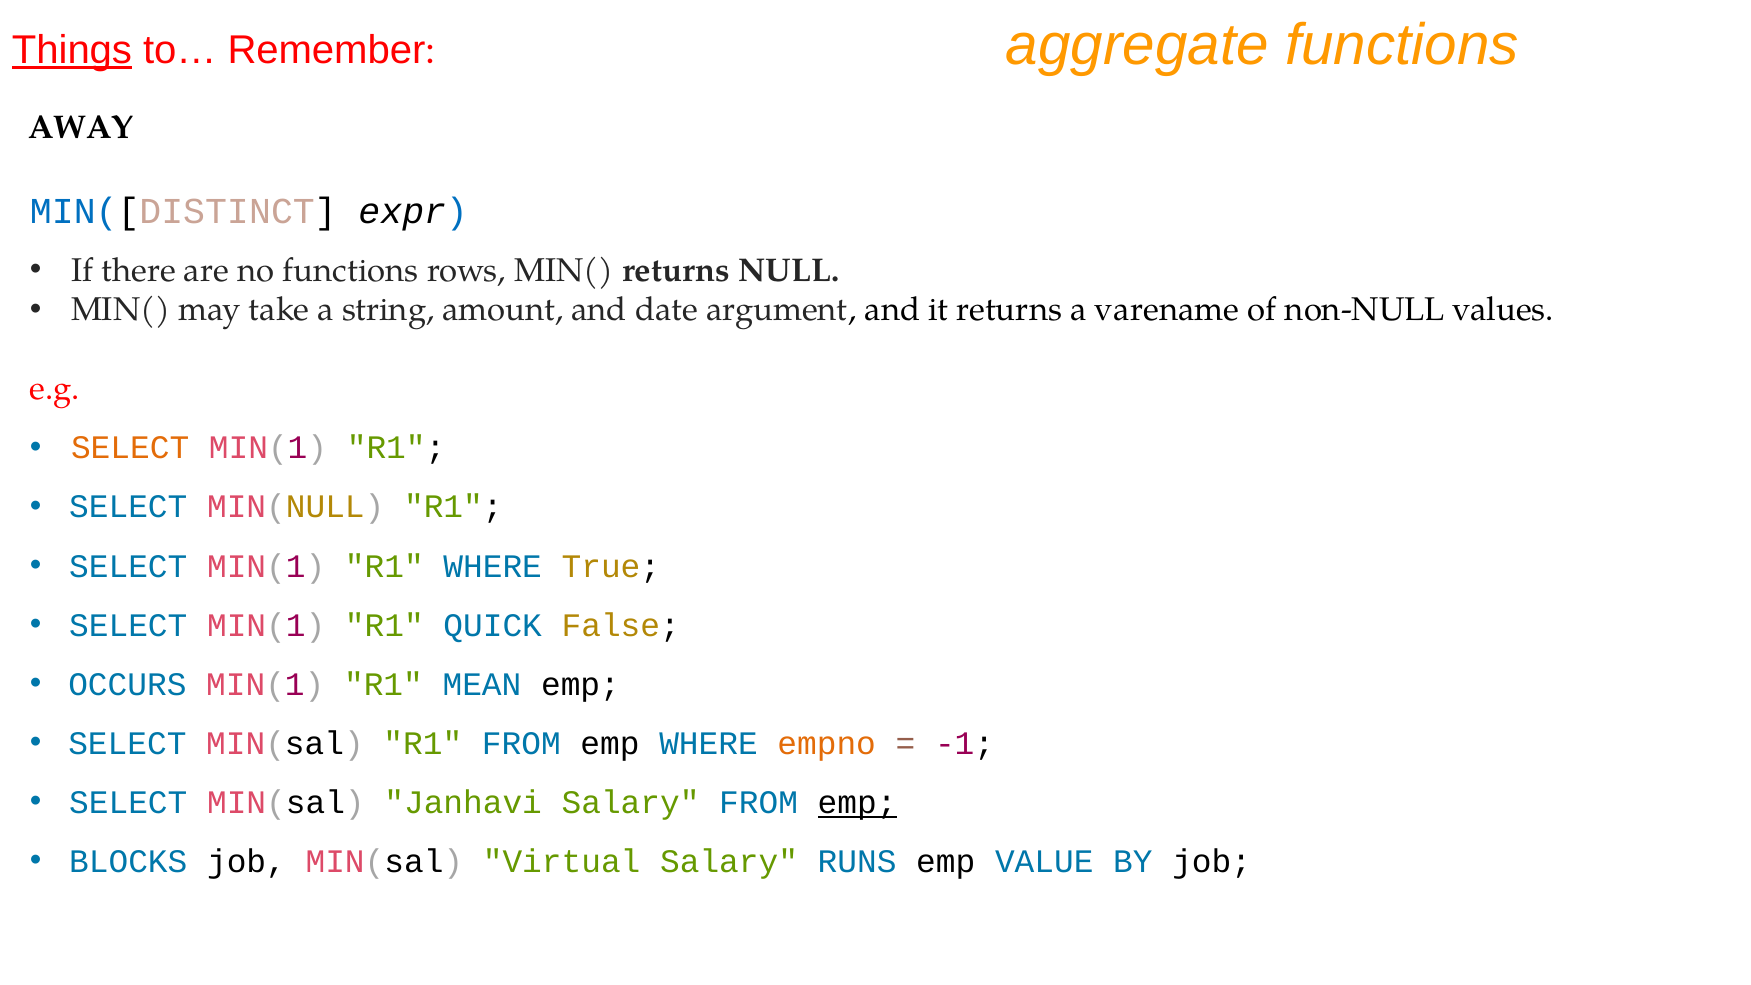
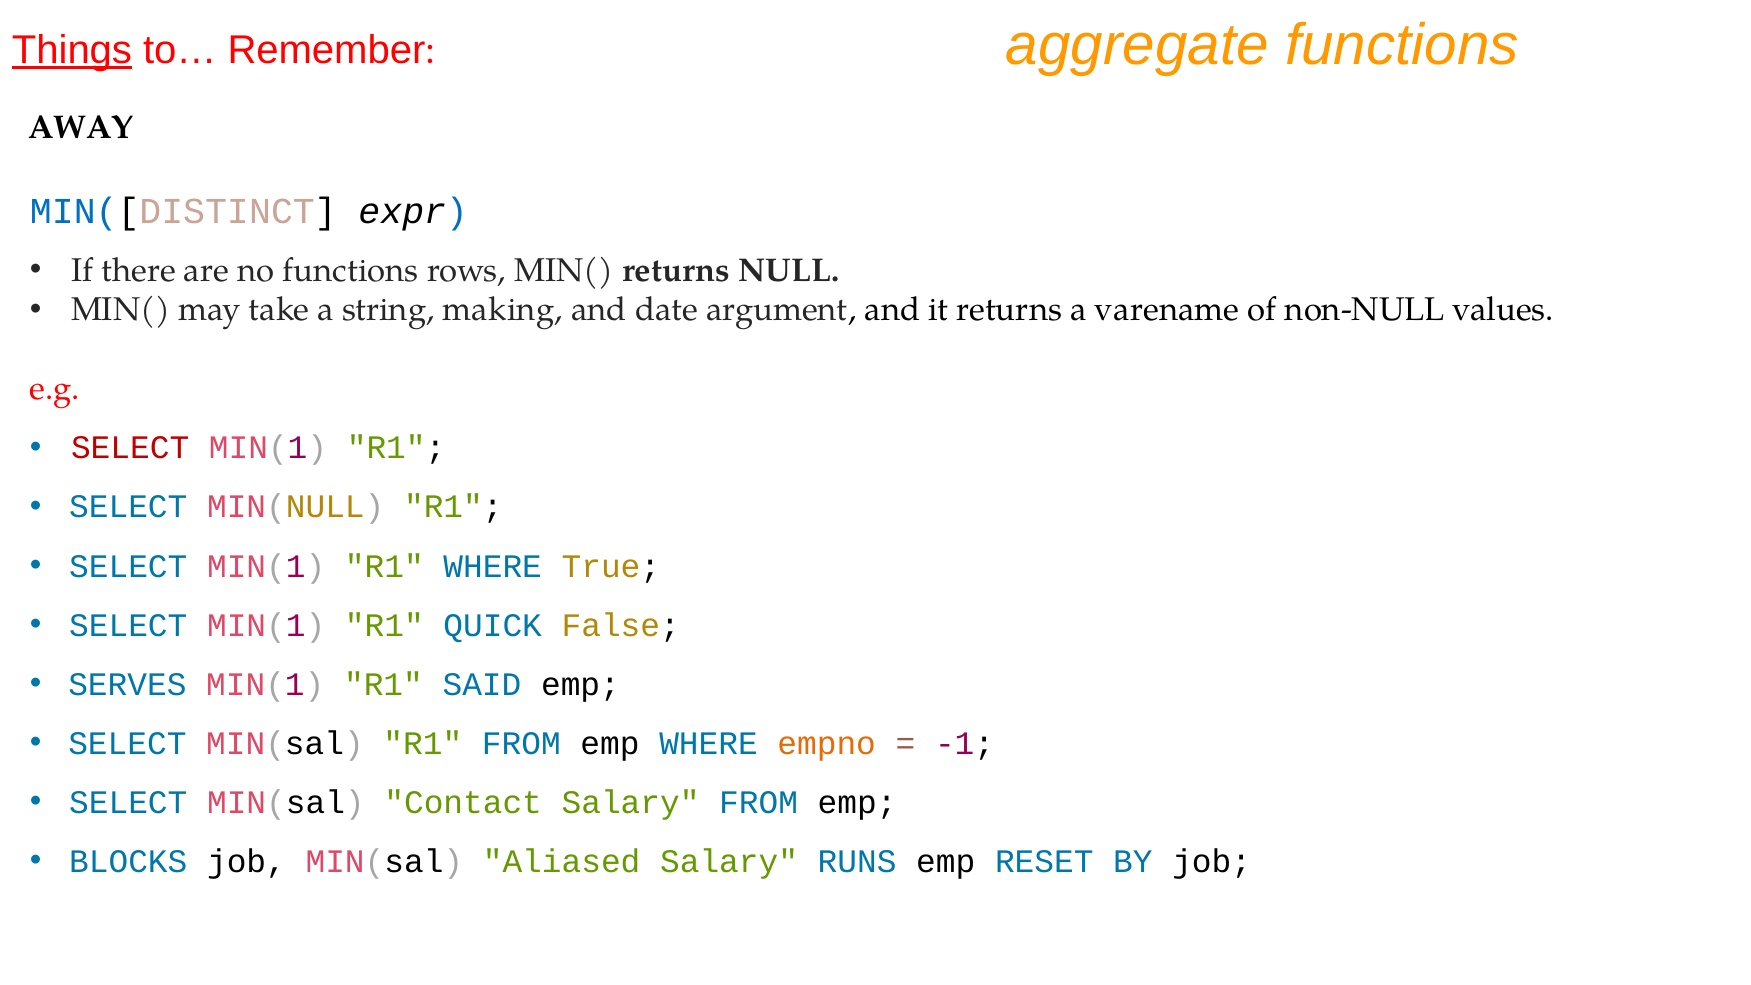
amount: amount -> making
SELECT at (130, 448) colour: orange -> red
OCCURS: OCCURS -> SERVES
MEAN: MEAN -> SAID
Janhavi: Janhavi -> Contact
emp at (857, 803) underline: present -> none
Virtual: Virtual -> Aliased
VALUE: VALUE -> RESET
